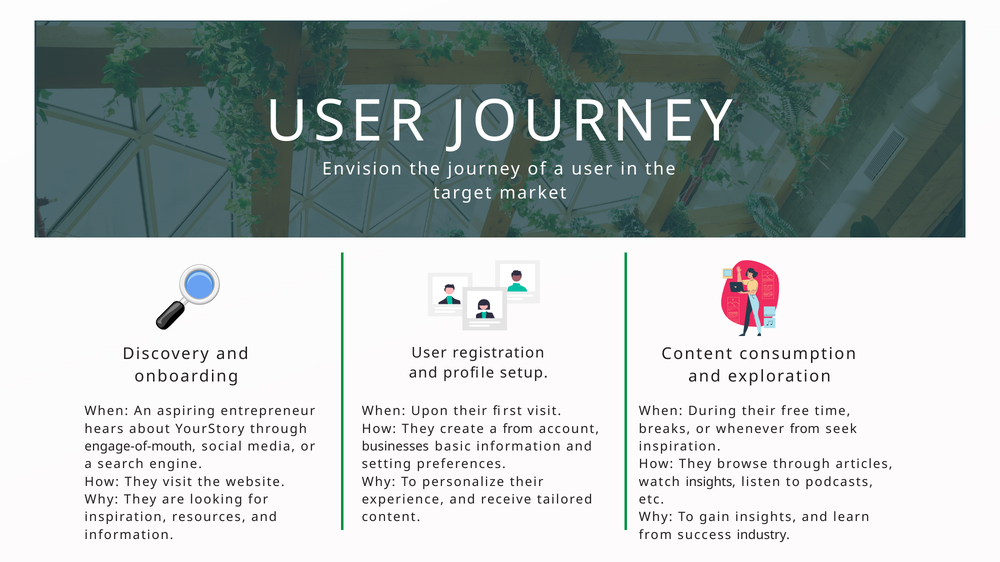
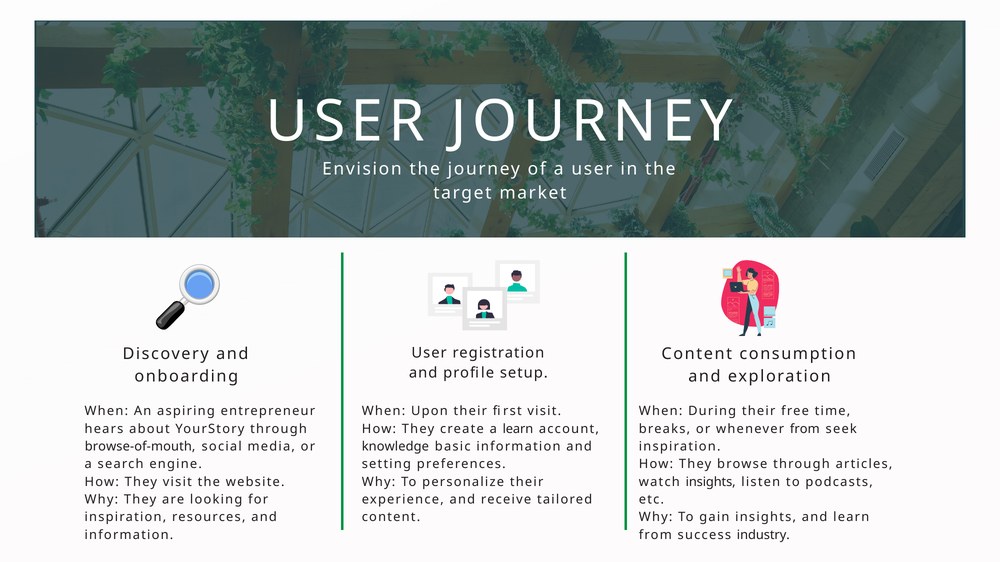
a from: from -> learn
engage-of-mouth: engage-of-mouth -> browse-of-mouth
businesses: businesses -> knowledge
